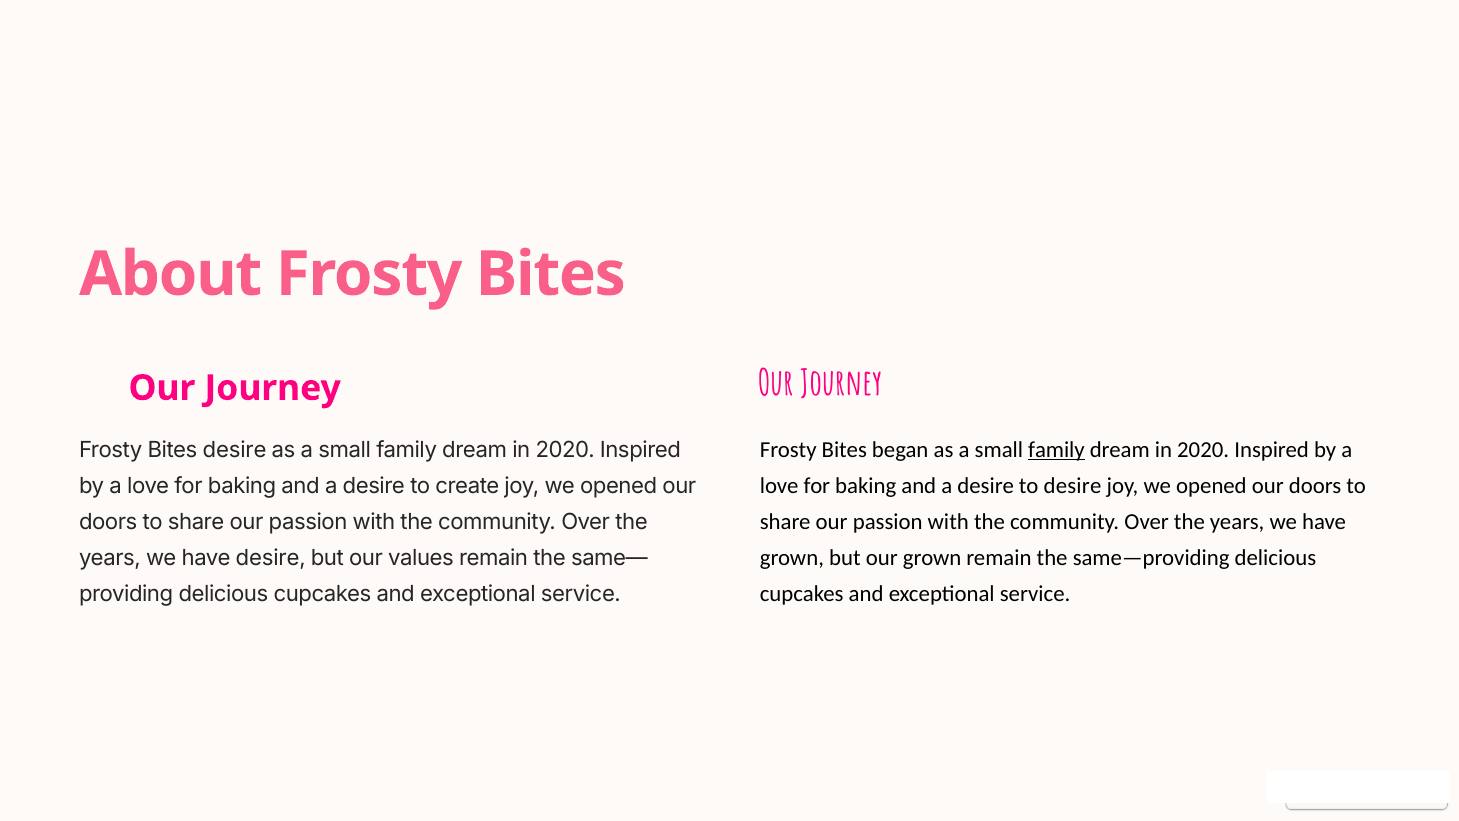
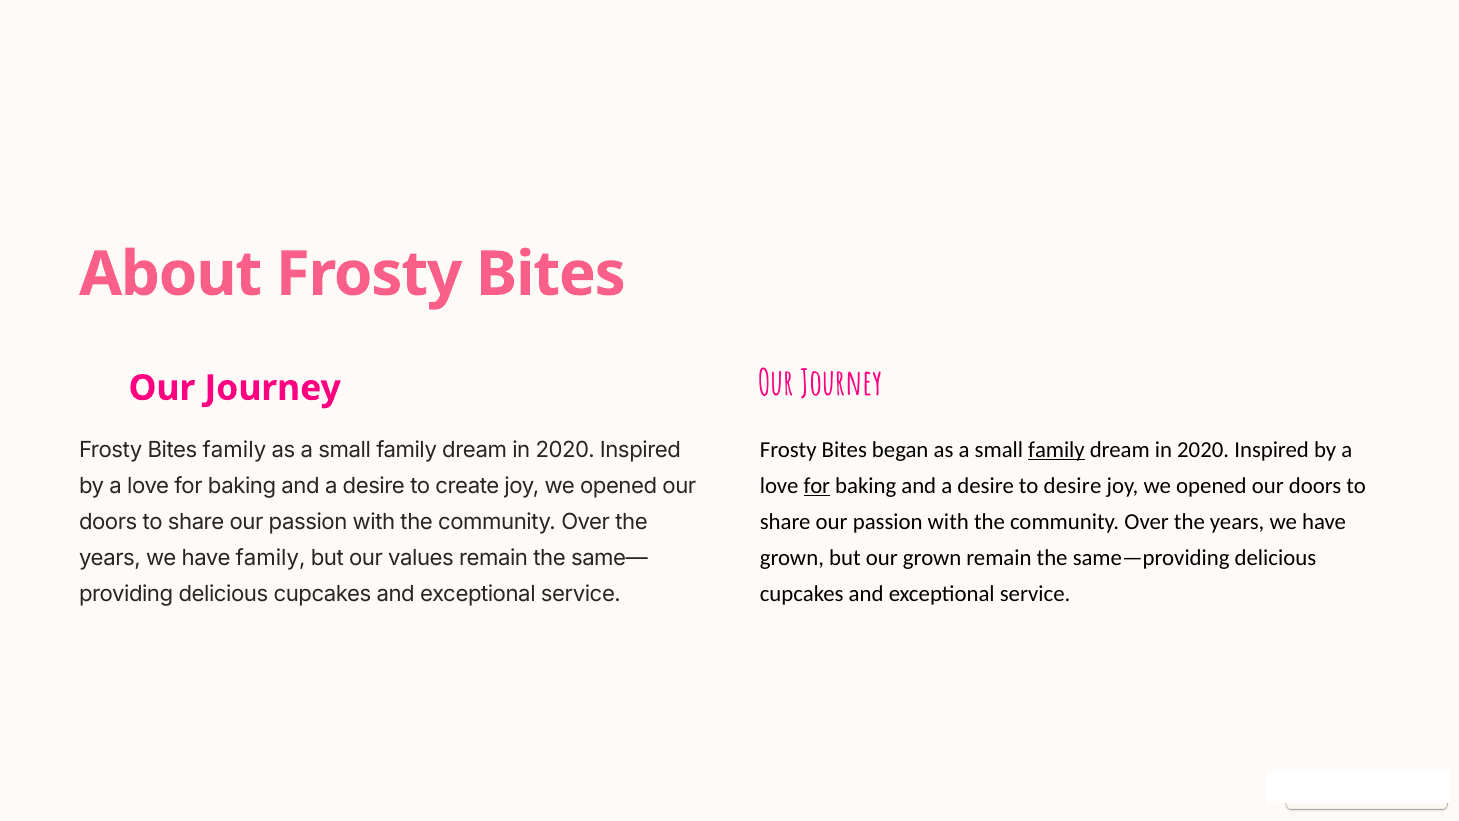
Bites desire: desire -> family
for at (817, 486) underline: none -> present
have desire: desire -> family
